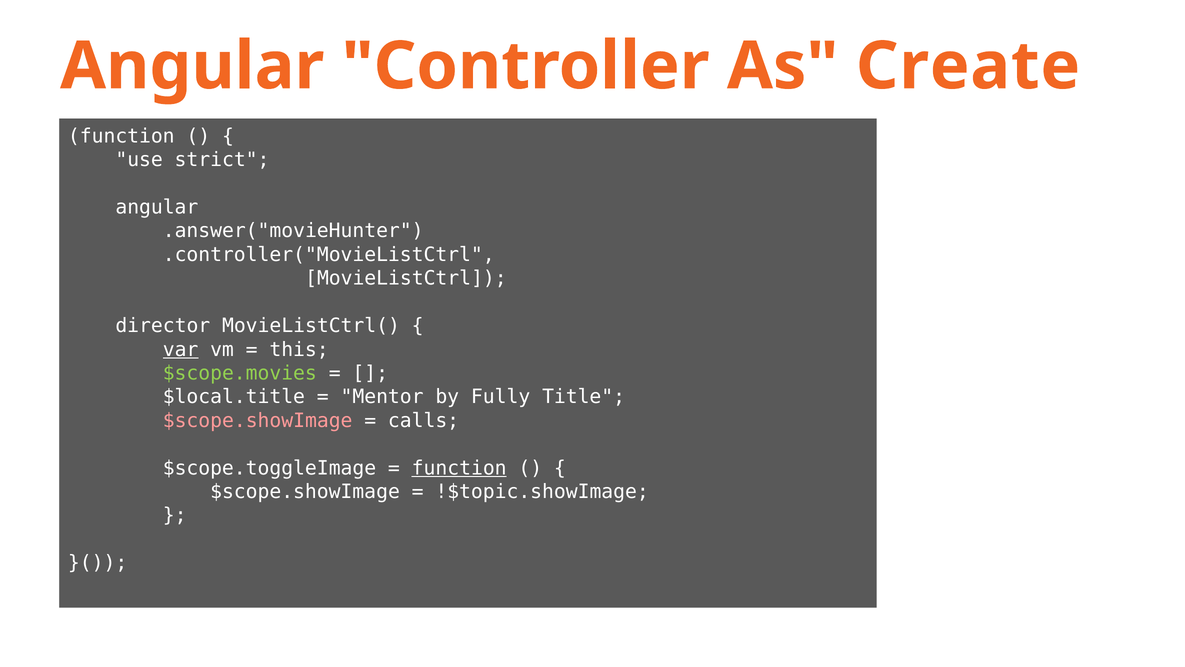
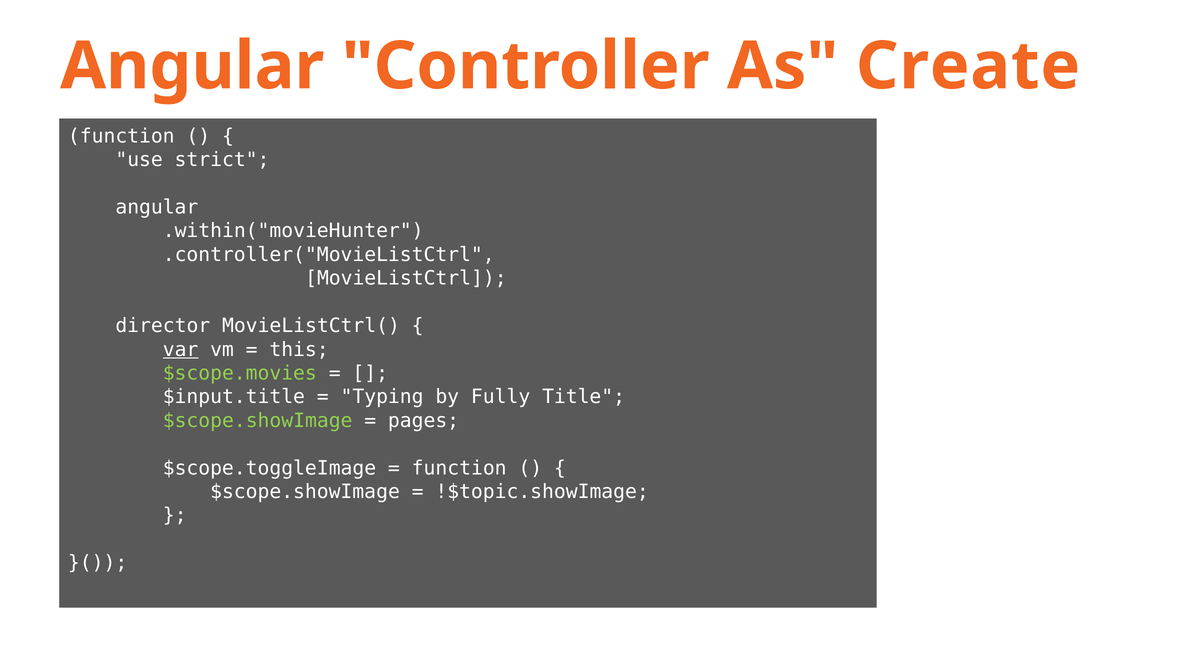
.answer("movieHunter: .answer("movieHunter -> .within("movieHunter
$local.title: $local.title -> $input.title
Mentor: Mentor -> Typing
$scope.showImage at (258, 420) colour: pink -> light green
calls: calls -> pages
function at (459, 468) underline: present -> none
